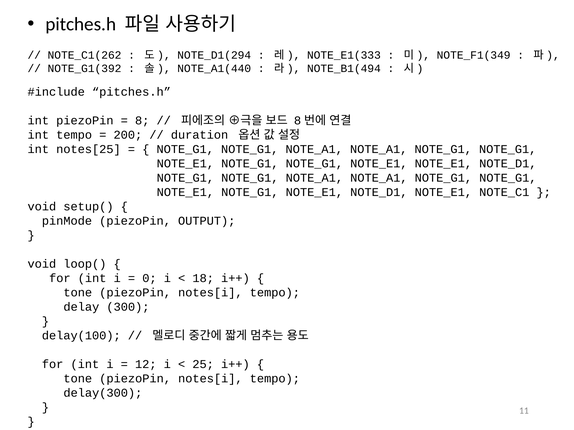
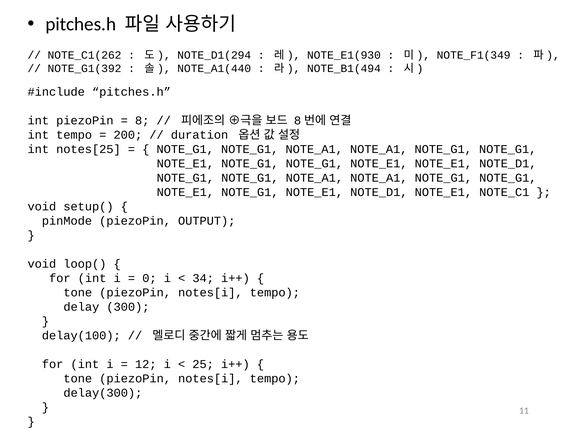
NOTE_E1(333: NOTE_E1(333 -> NOTE_E1(930
18: 18 -> 34
